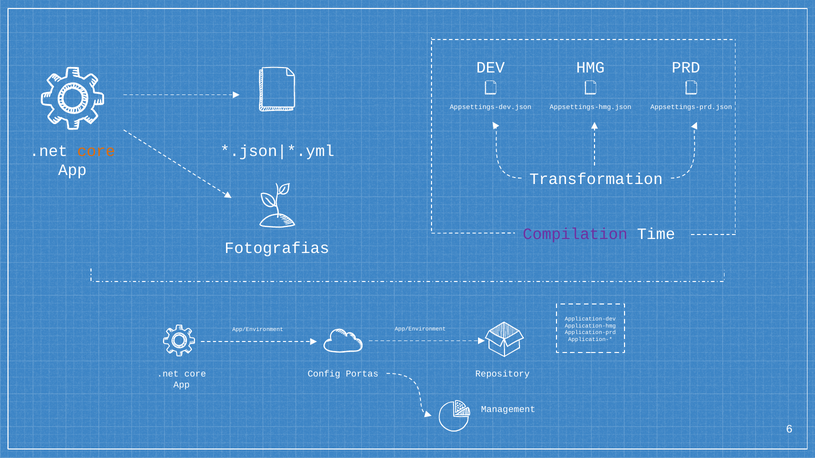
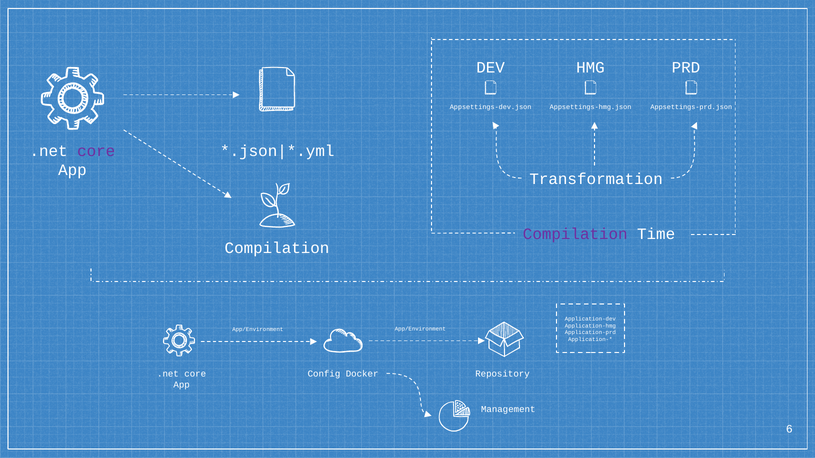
core at (96, 151) colour: orange -> purple
Fotografias at (277, 248): Fotografias -> Compilation
Portas: Portas -> Docker
